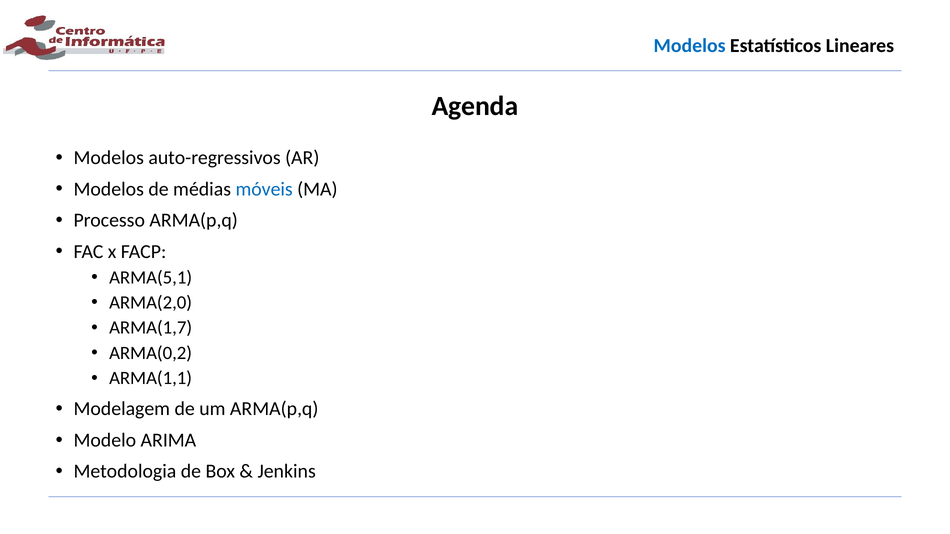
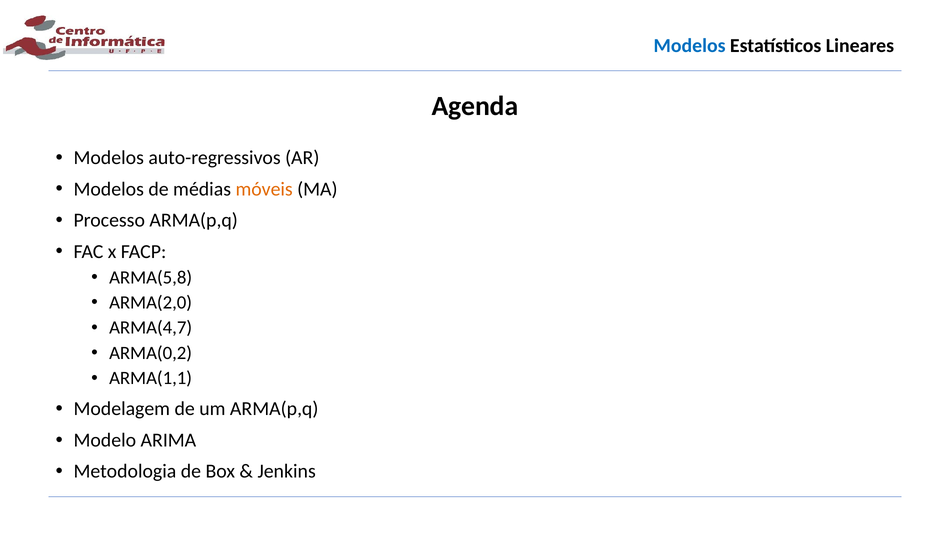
móveis colour: blue -> orange
ARMA(5,1: ARMA(5,1 -> ARMA(5,8
ARMA(1,7: ARMA(1,7 -> ARMA(4,7
